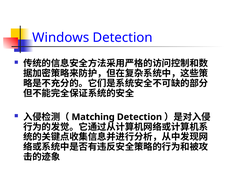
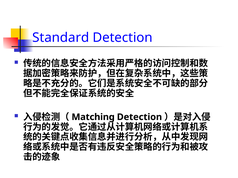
Windows: Windows -> Standard
